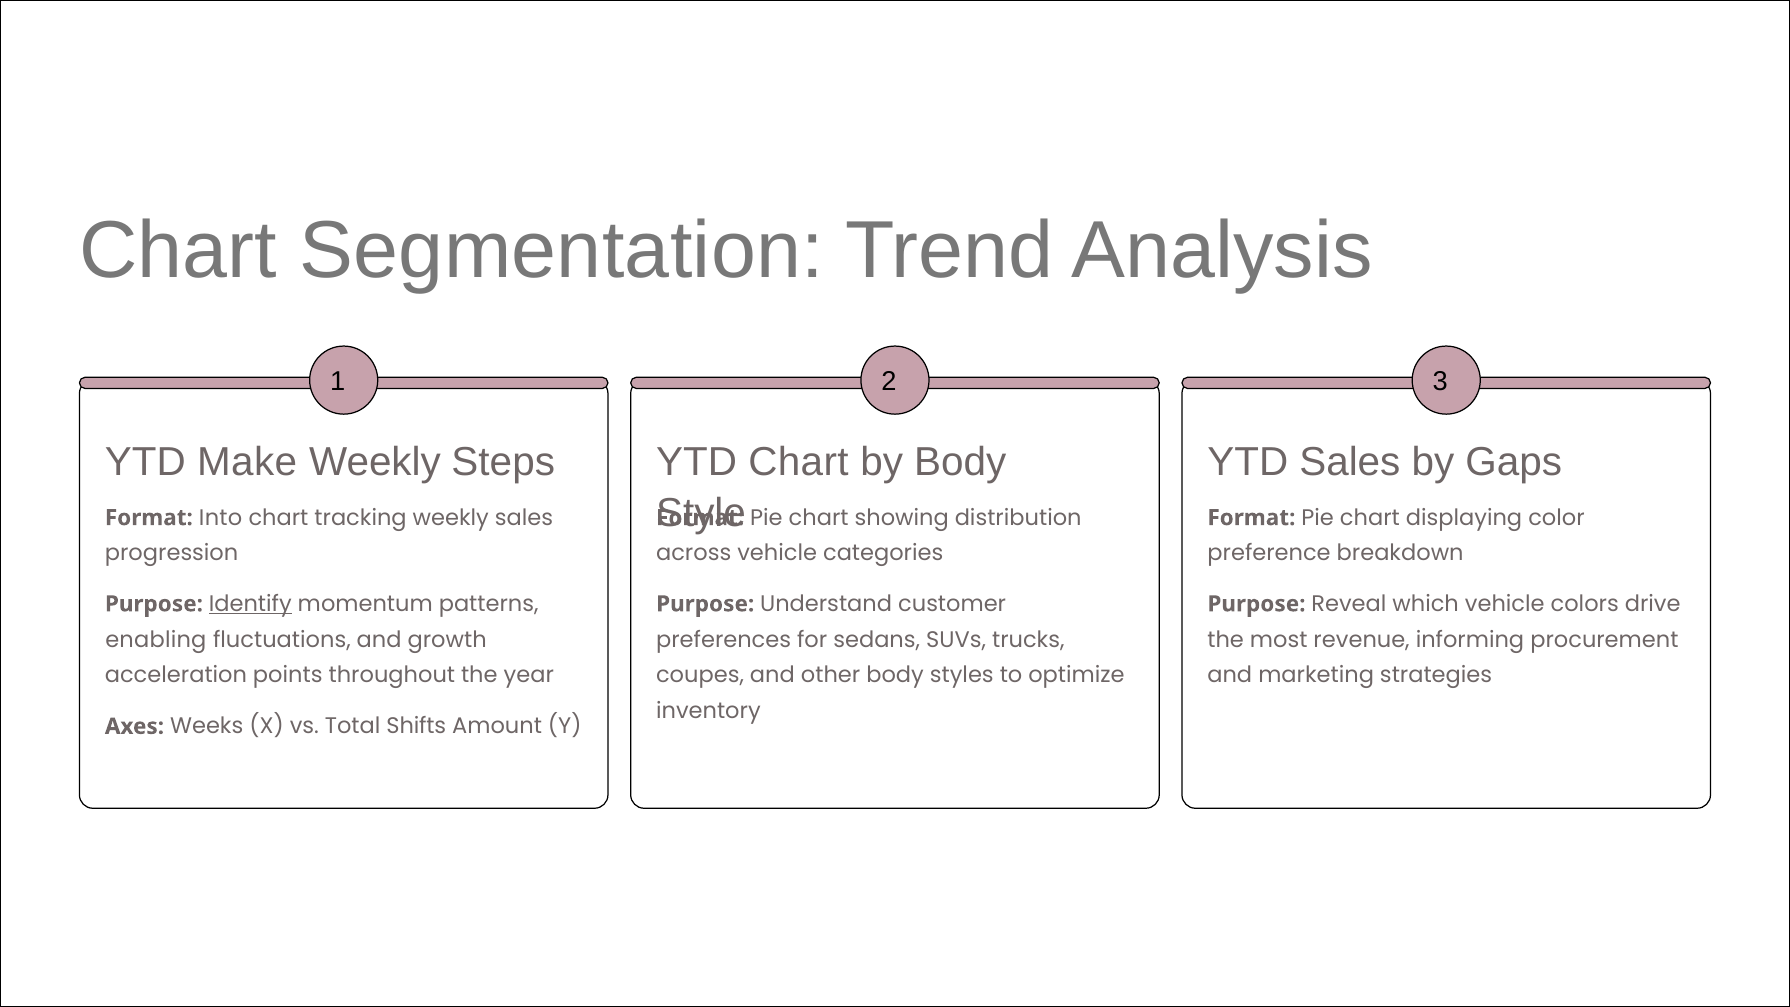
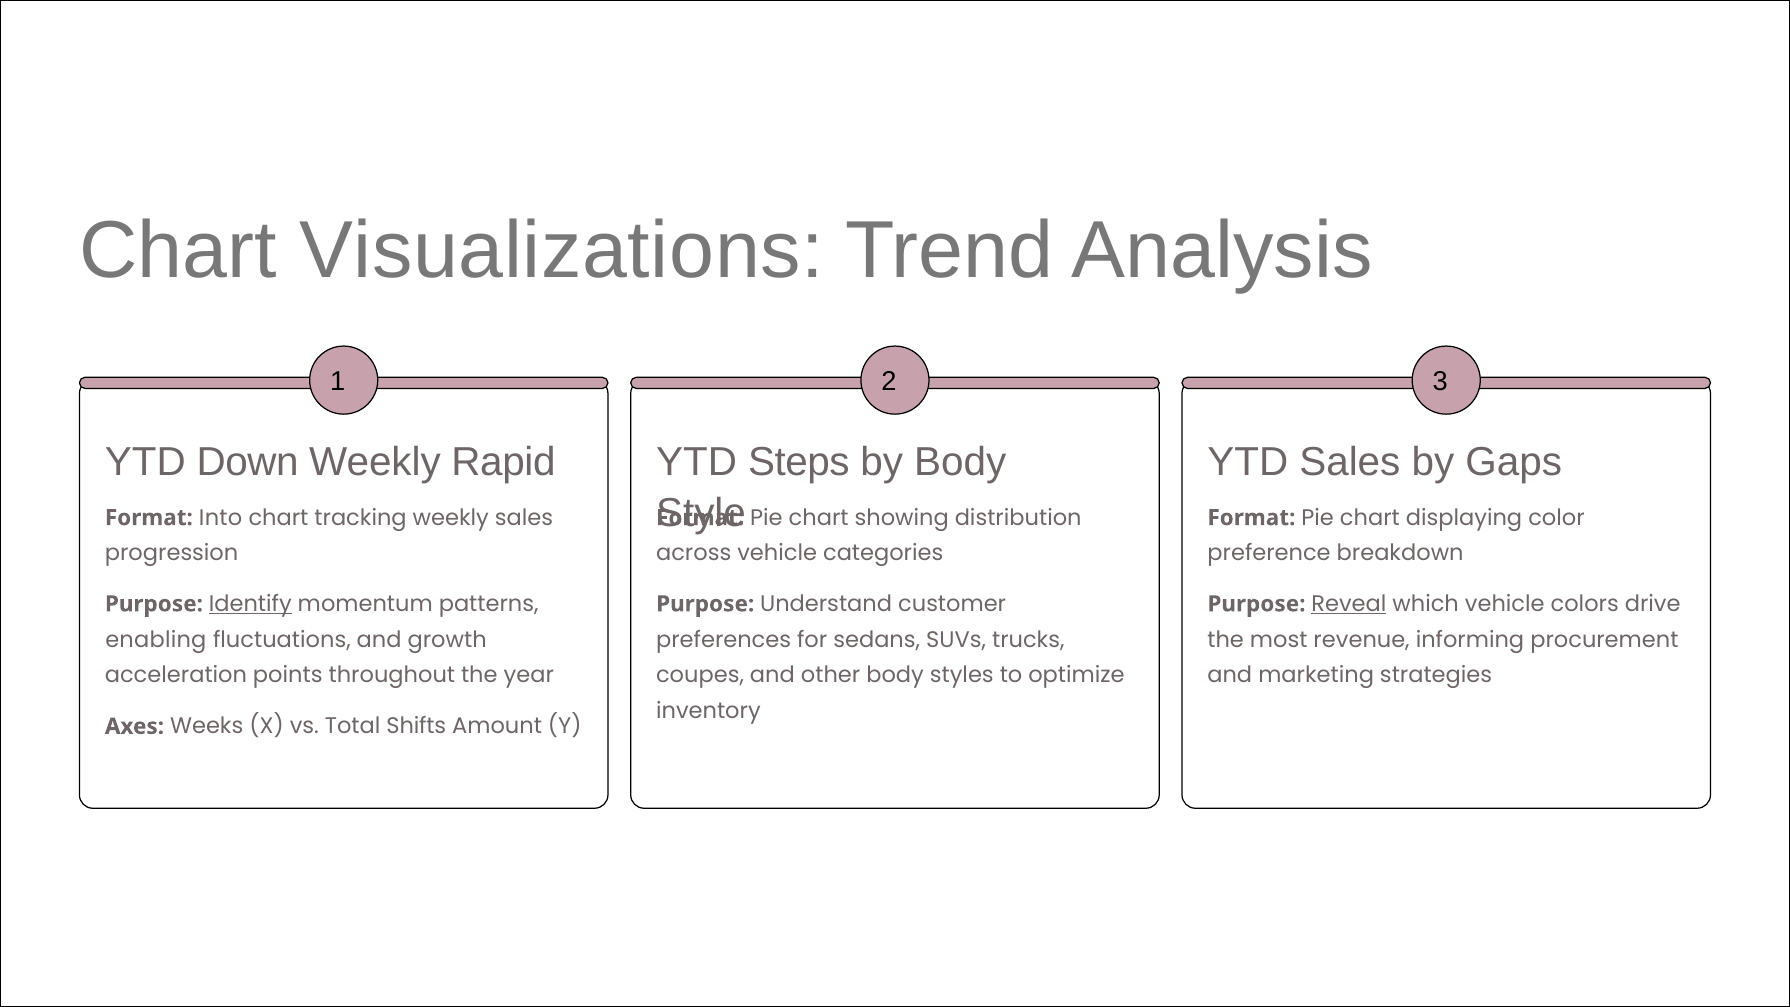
Segmentation: Segmentation -> Visualizations
YTD Chart: Chart -> Steps
Make: Make -> Down
Steps: Steps -> Rapid
Reveal underline: none -> present
